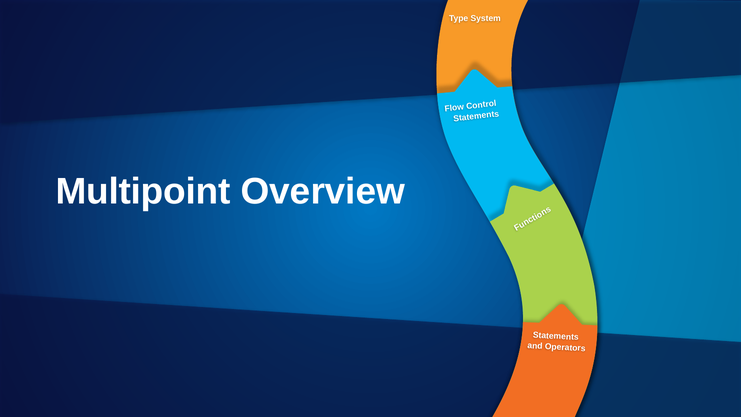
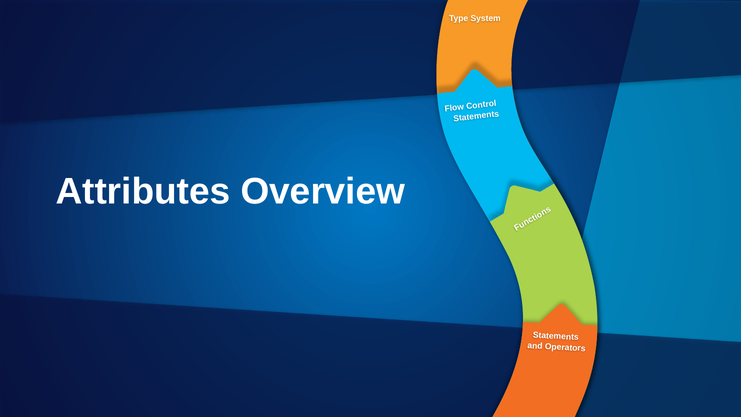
Multipoint: Multipoint -> Attributes
